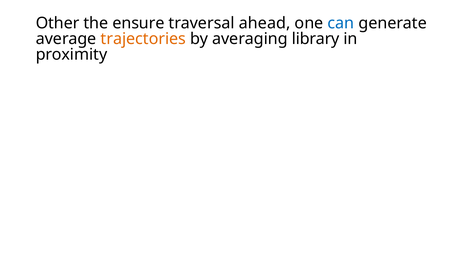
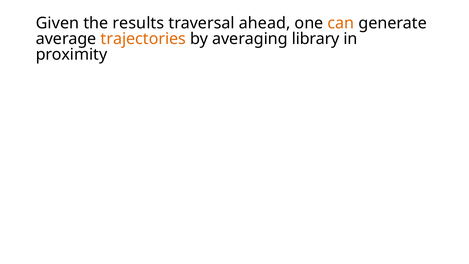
Other: Other -> Given
ensure: ensure -> results
can colour: blue -> orange
